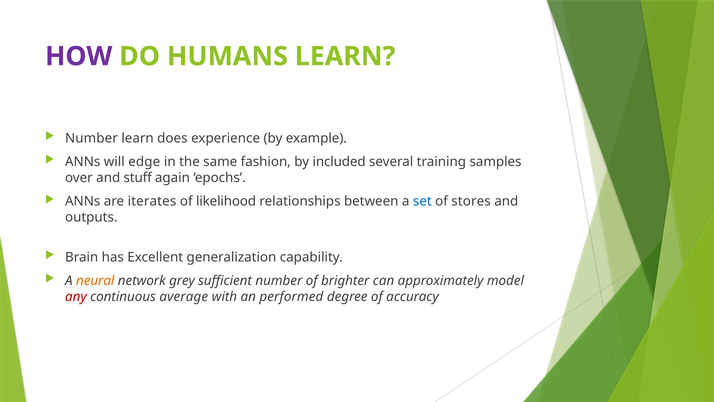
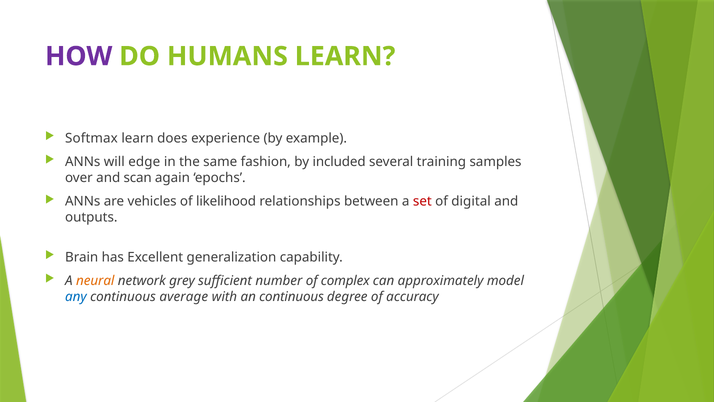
Number at (91, 138): Number -> Softmax
stuff: stuff -> scan
iterates: iterates -> vehicles
set colour: blue -> red
stores: stores -> digital
brighter: brighter -> complex
any colour: red -> blue
an performed: performed -> continuous
